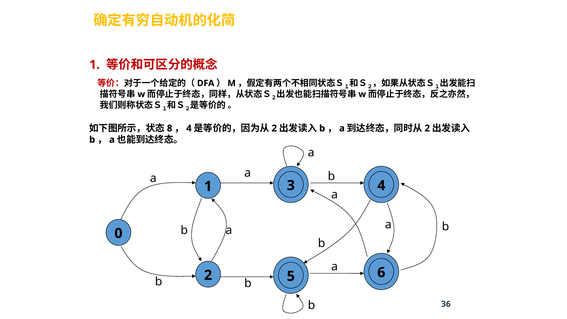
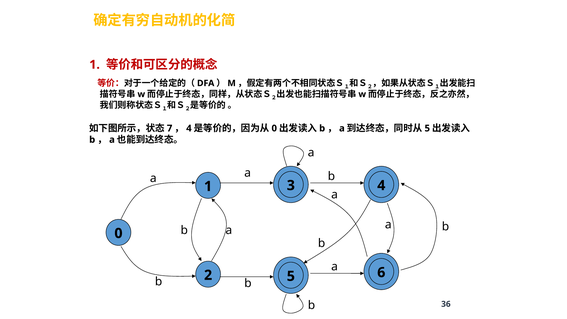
8: 8 -> 7
2 at (274, 128): 2 -> 0
2 at (427, 128): 2 -> 5
